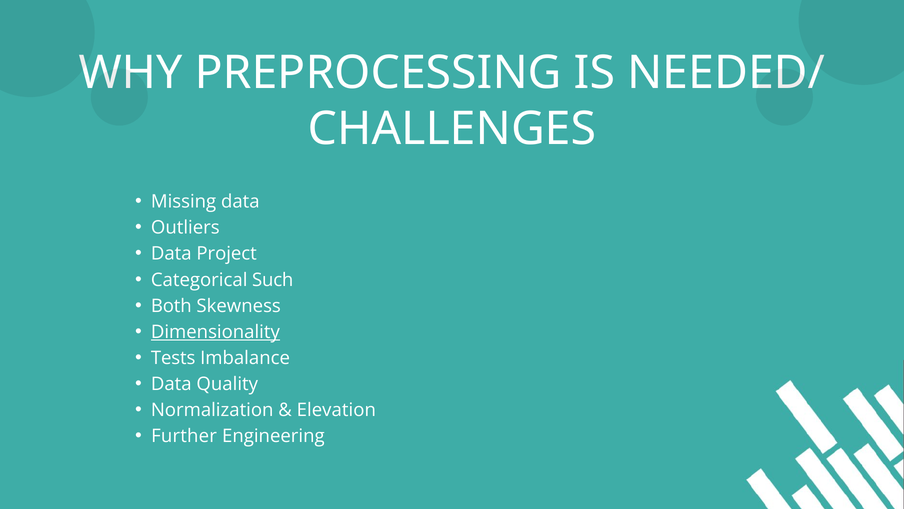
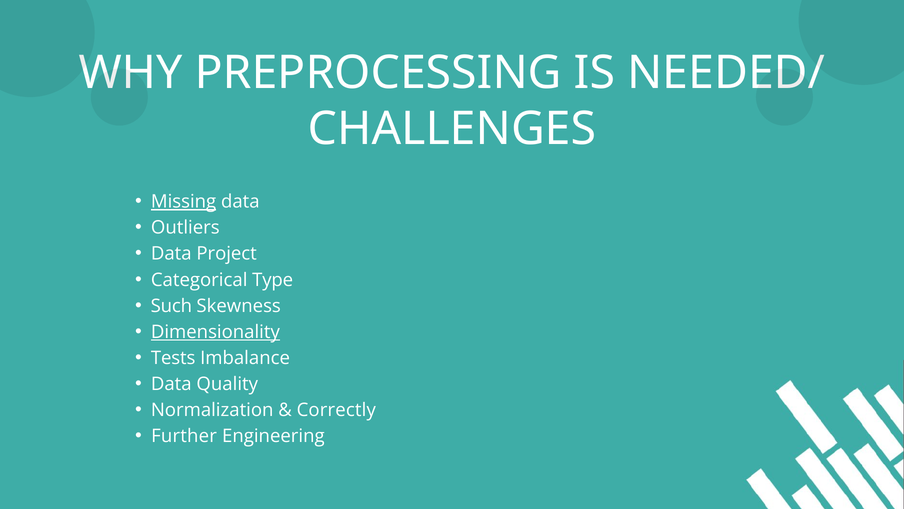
Missing underline: none -> present
Such: Such -> Type
Both: Both -> Such
Elevation: Elevation -> Correctly
